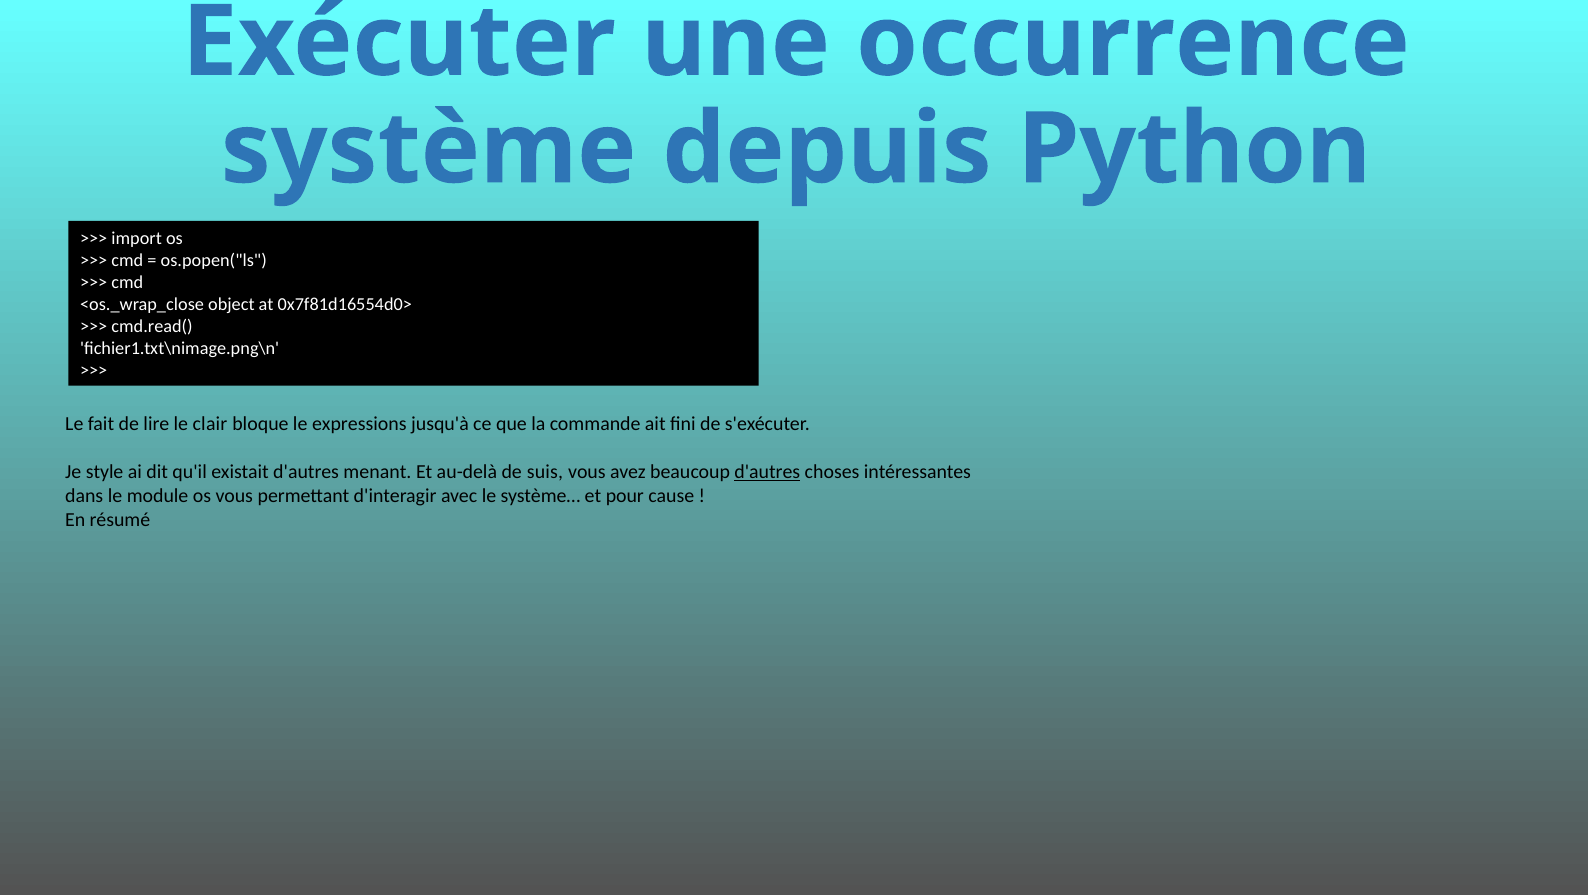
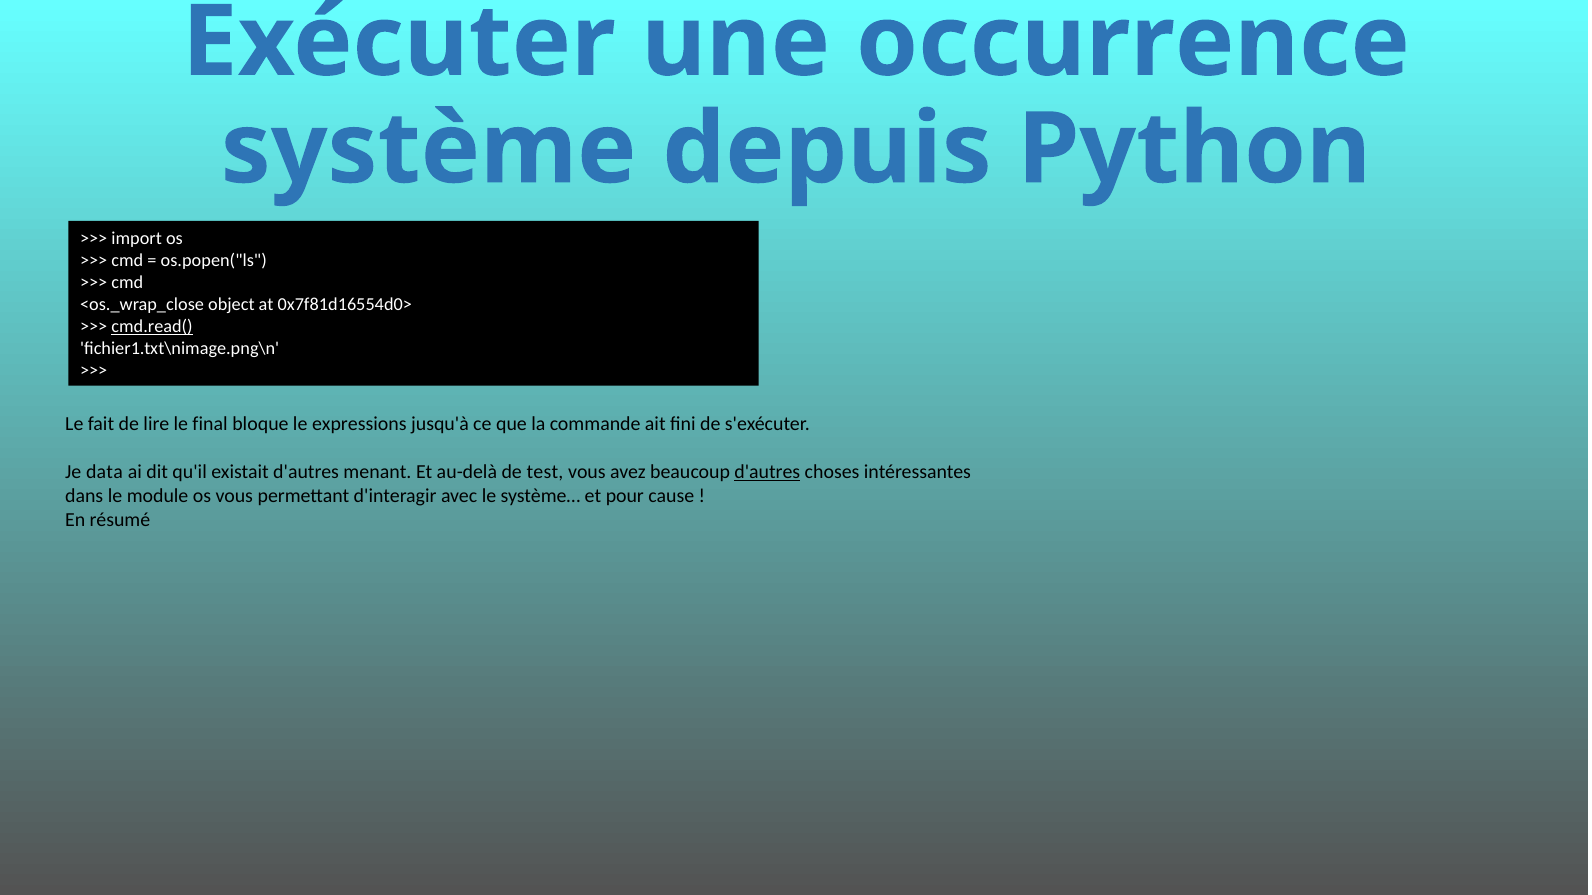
cmd.read( underline: none -> present
clair: clair -> final
style: style -> data
suis: suis -> test
